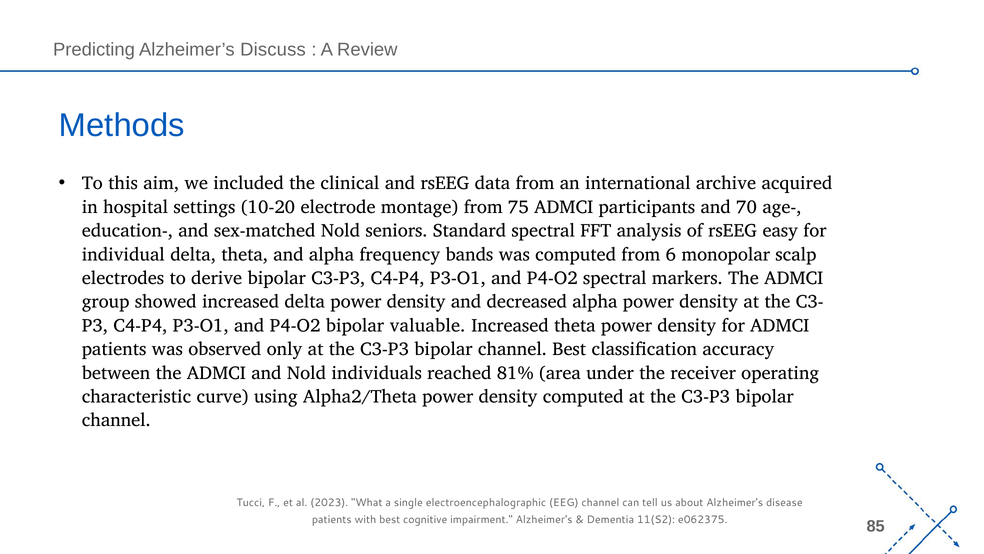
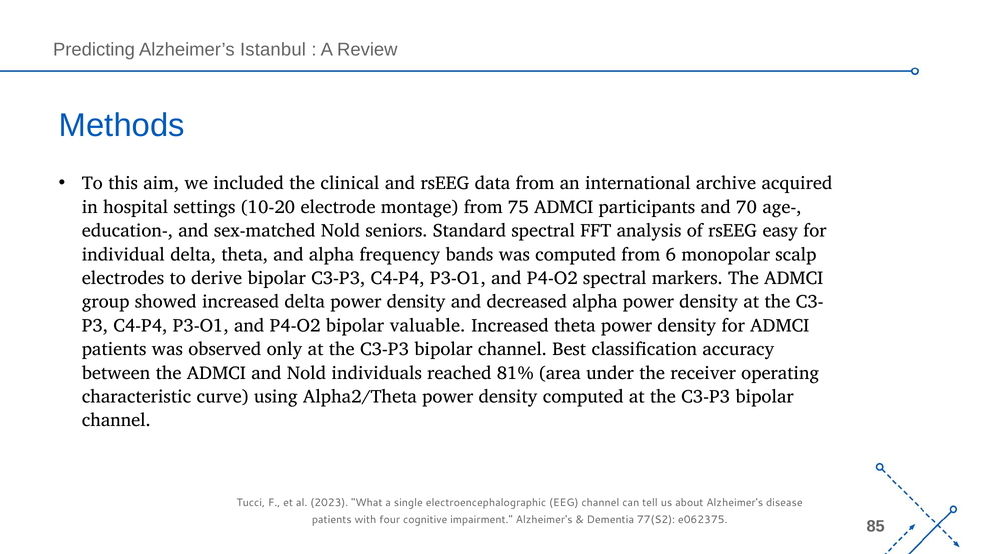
Discuss: Discuss -> Istanbul
with best: best -> four
11(S2: 11(S2 -> 77(S2
